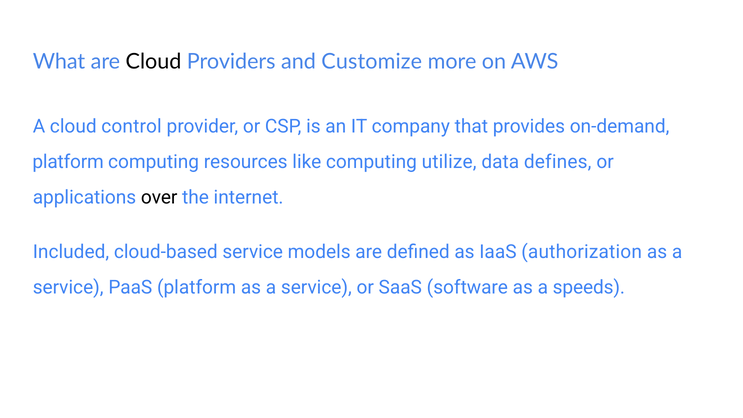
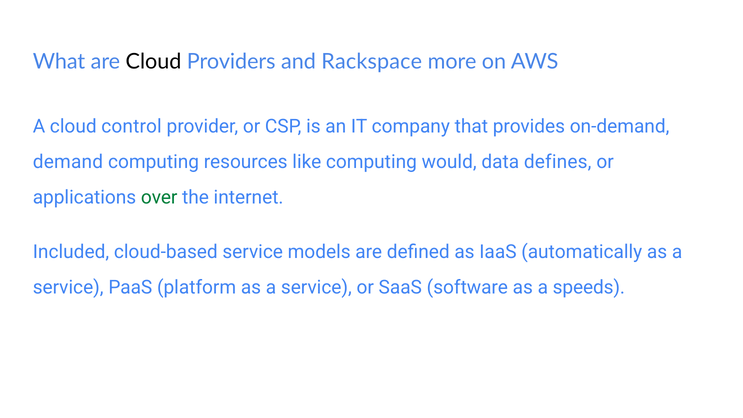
Customize: Customize -> Rackspace
platform at (68, 162): platform -> demand
utilize: utilize -> would
over colour: black -> green
authorization: authorization -> automatically
